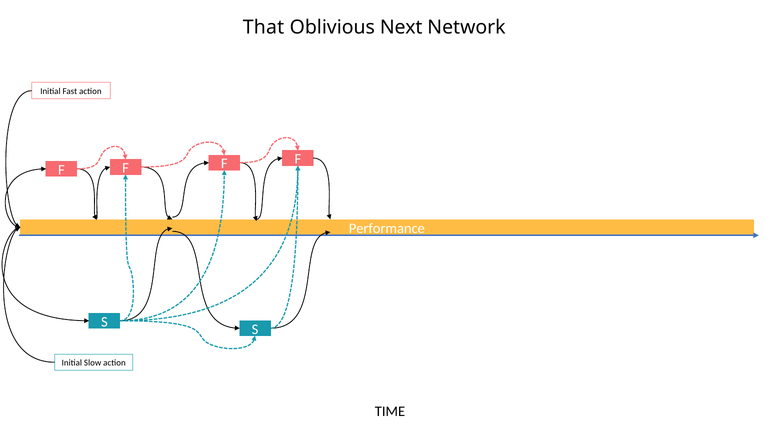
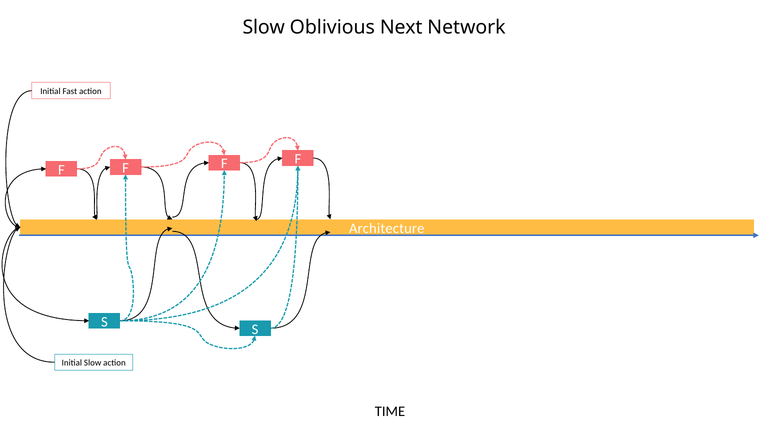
That at (264, 27): That -> Slow
Performance: Performance -> Architecture
